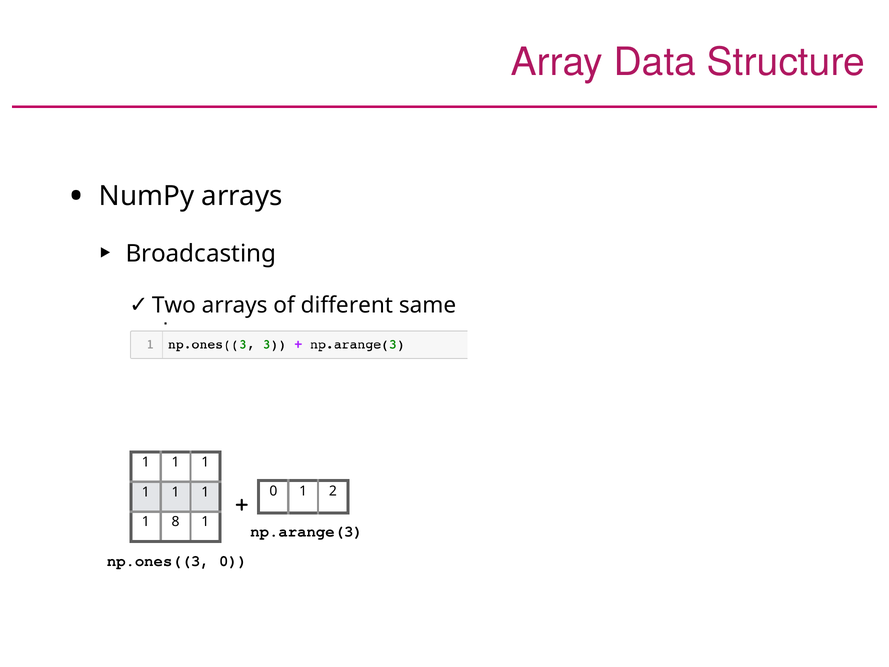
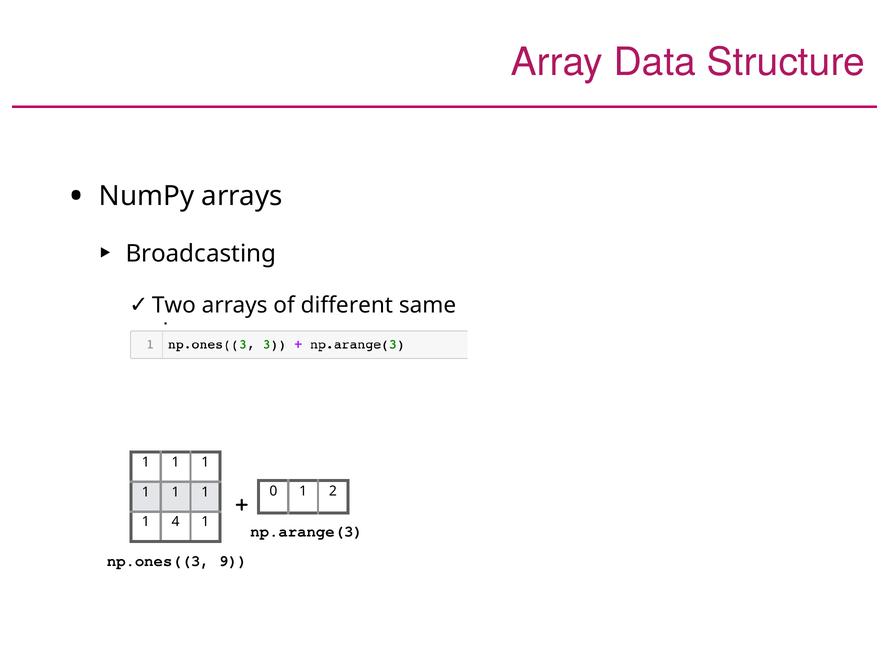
8: 8 -> 4
np.ones((3 0: 0 -> 9
